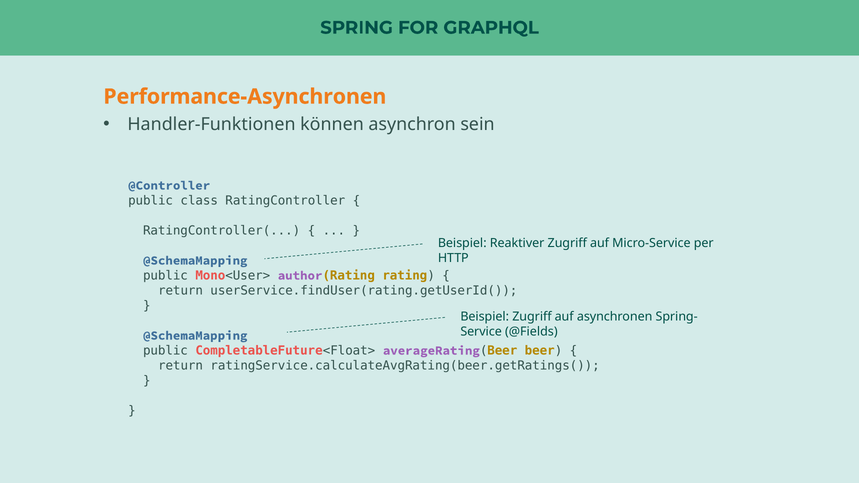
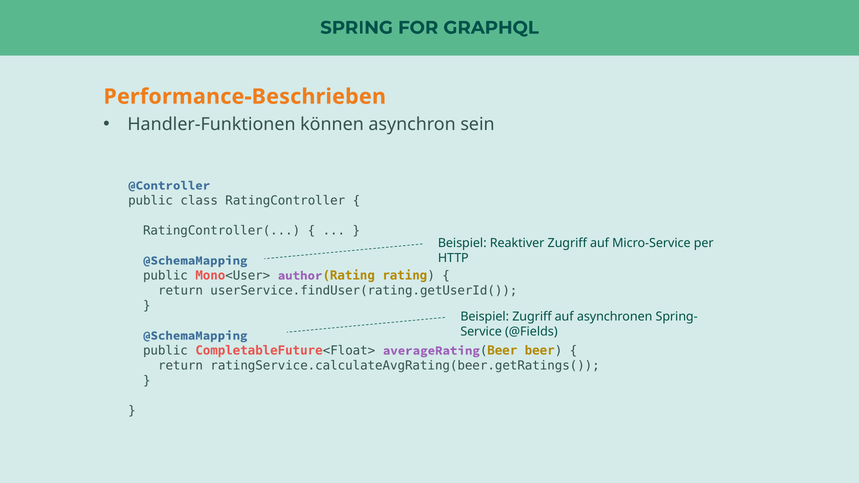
Performance-Asynchronen: Performance-Asynchronen -> Performance-Beschrieben
